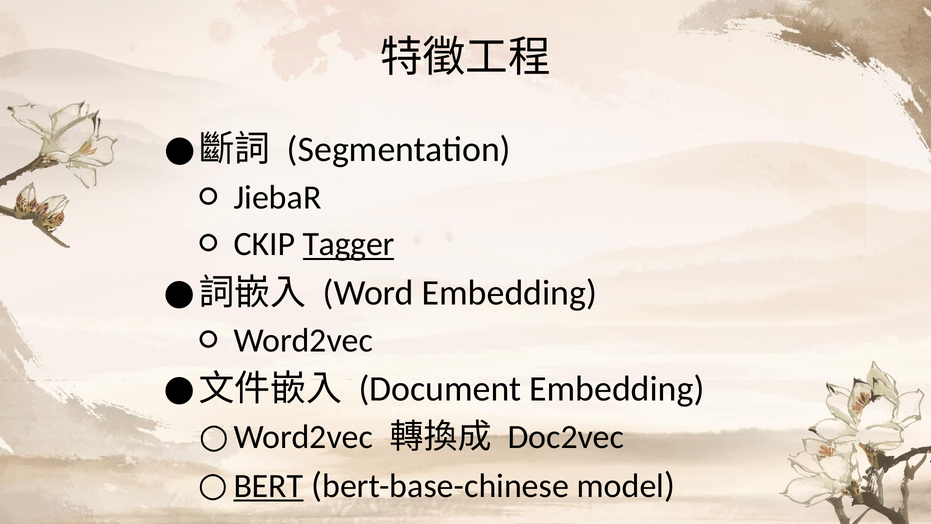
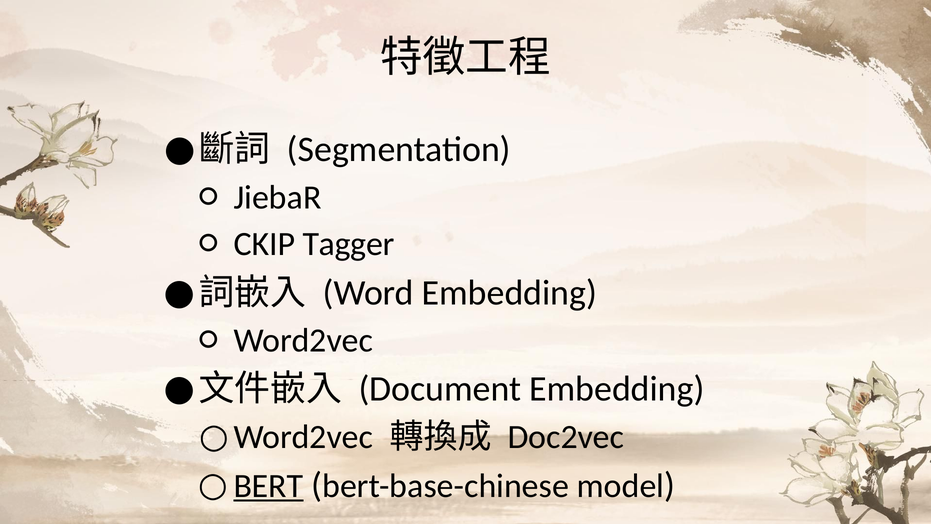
Tagger underline: present -> none
